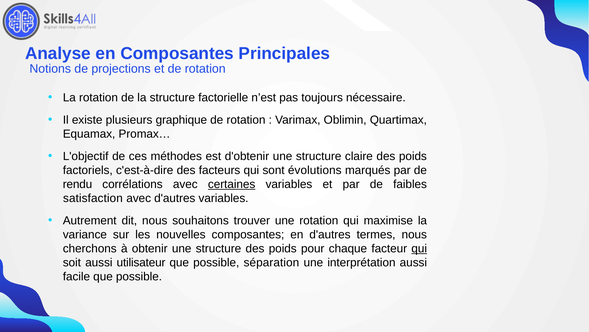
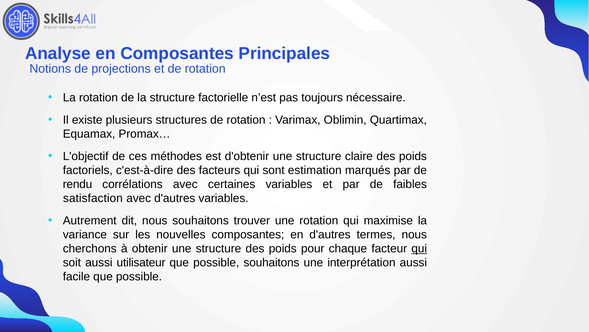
graphique: graphique -> structures
évolutions: évolutions -> estimation
certaines underline: present -> none
possible séparation: séparation -> souhaitons
